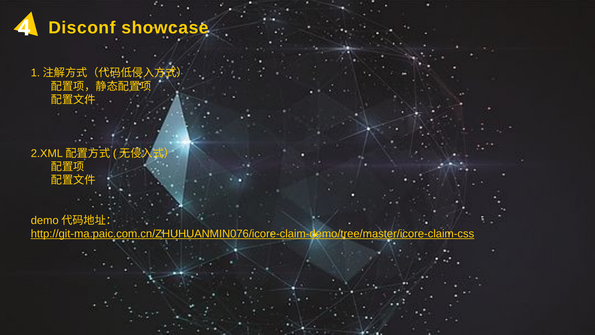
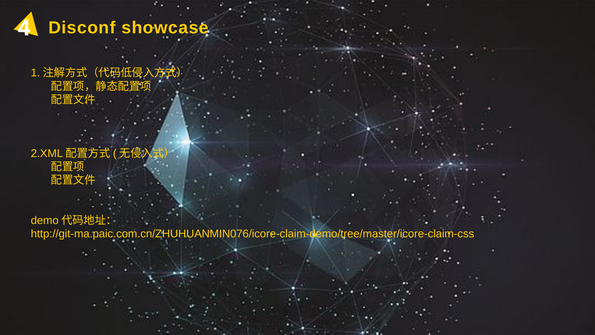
http://git-ma.paic.com.cn/ZHUHUANMIN076/icore-claim-demo/tree/master/icore-claim-css underline: present -> none
